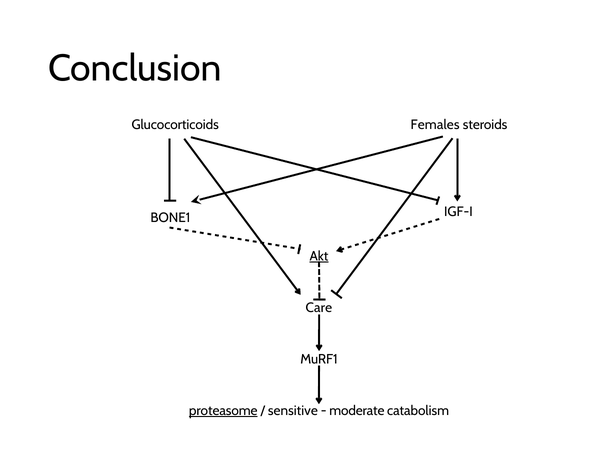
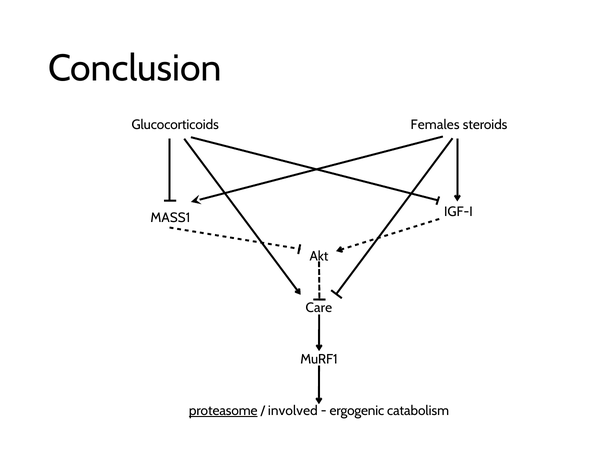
BONE1: BONE1 -> MASS1
Akt underline: present -> none
sensitive: sensitive -> involved
moderate: moderate -> ergogenic
